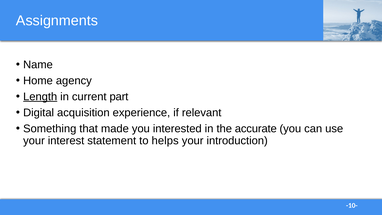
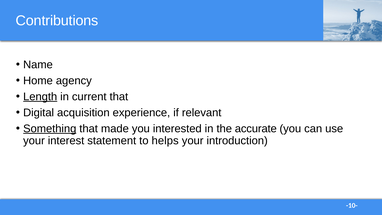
Assignments: Assignments -> Contributions
current part: part -> that
Something underline: none -> present
